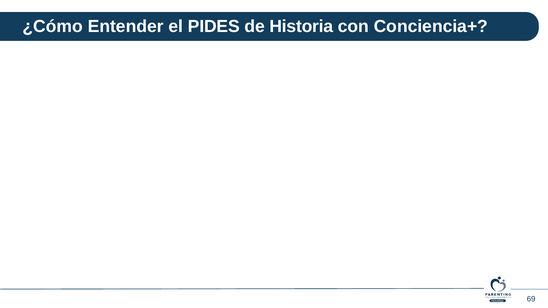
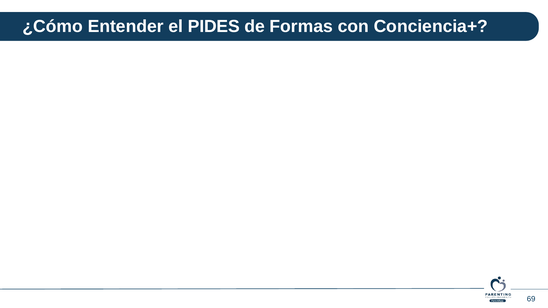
Historia: Historia -> Formas
